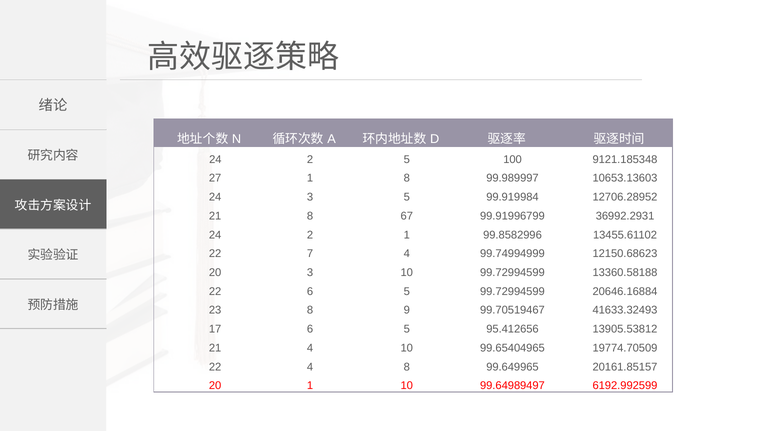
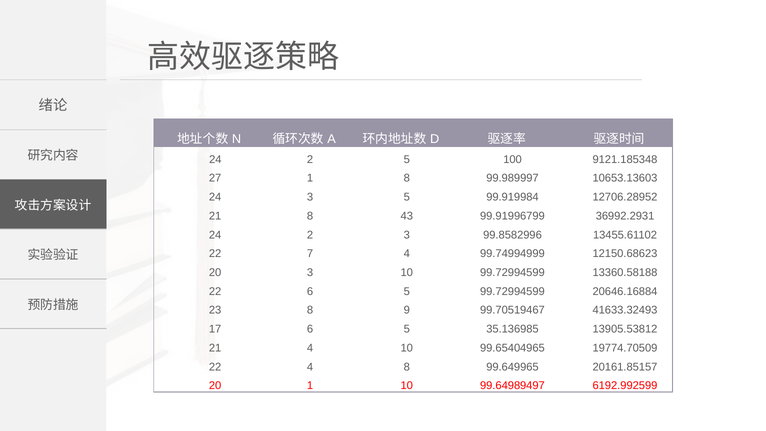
67: 67 -> 43
2 1: 1 -> 3
95.412656: 95.412656 -> 35.136985
